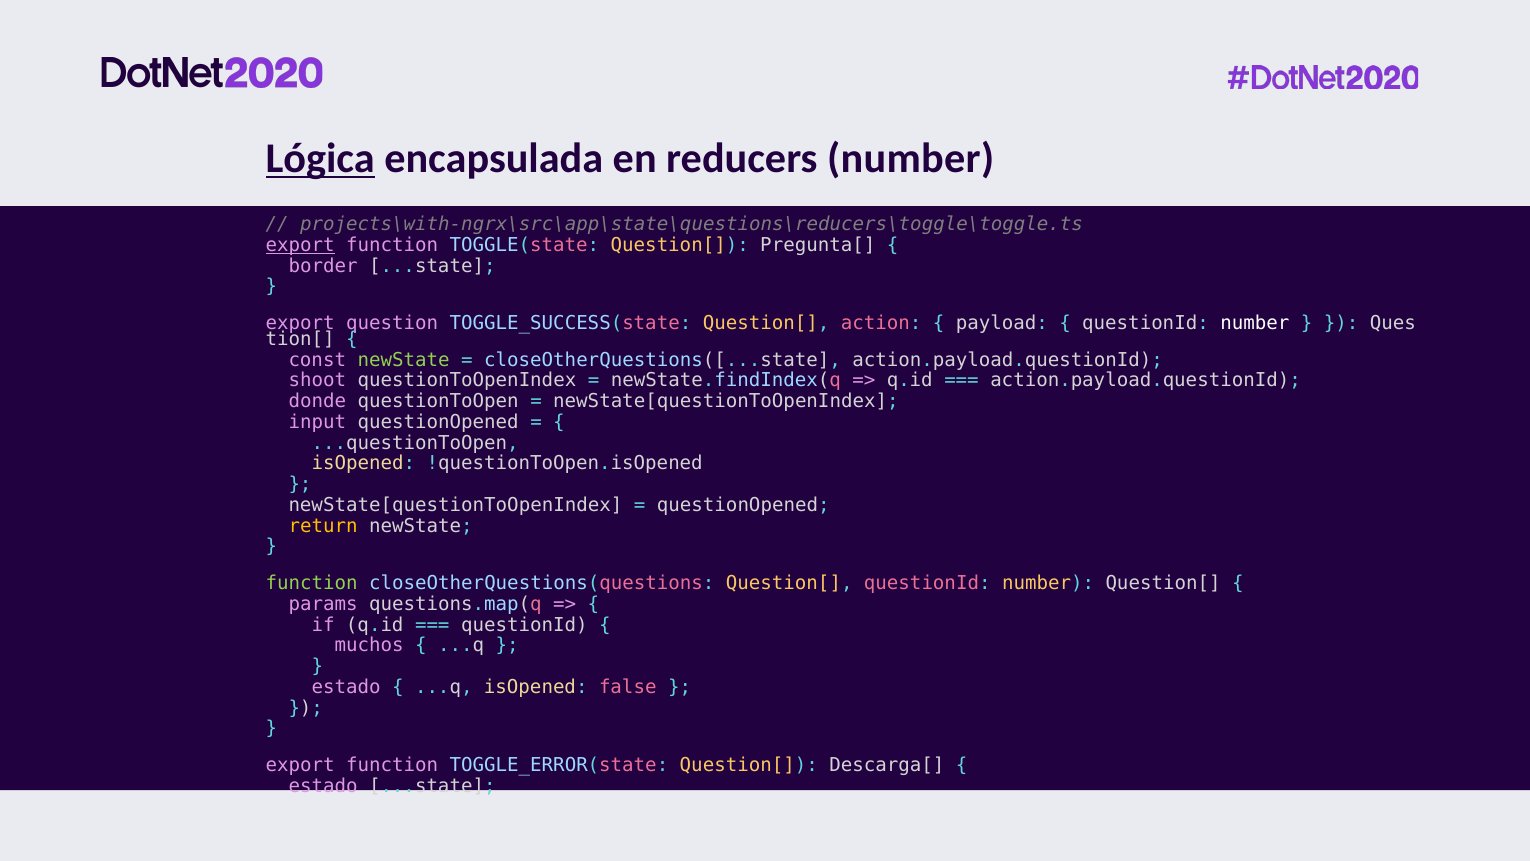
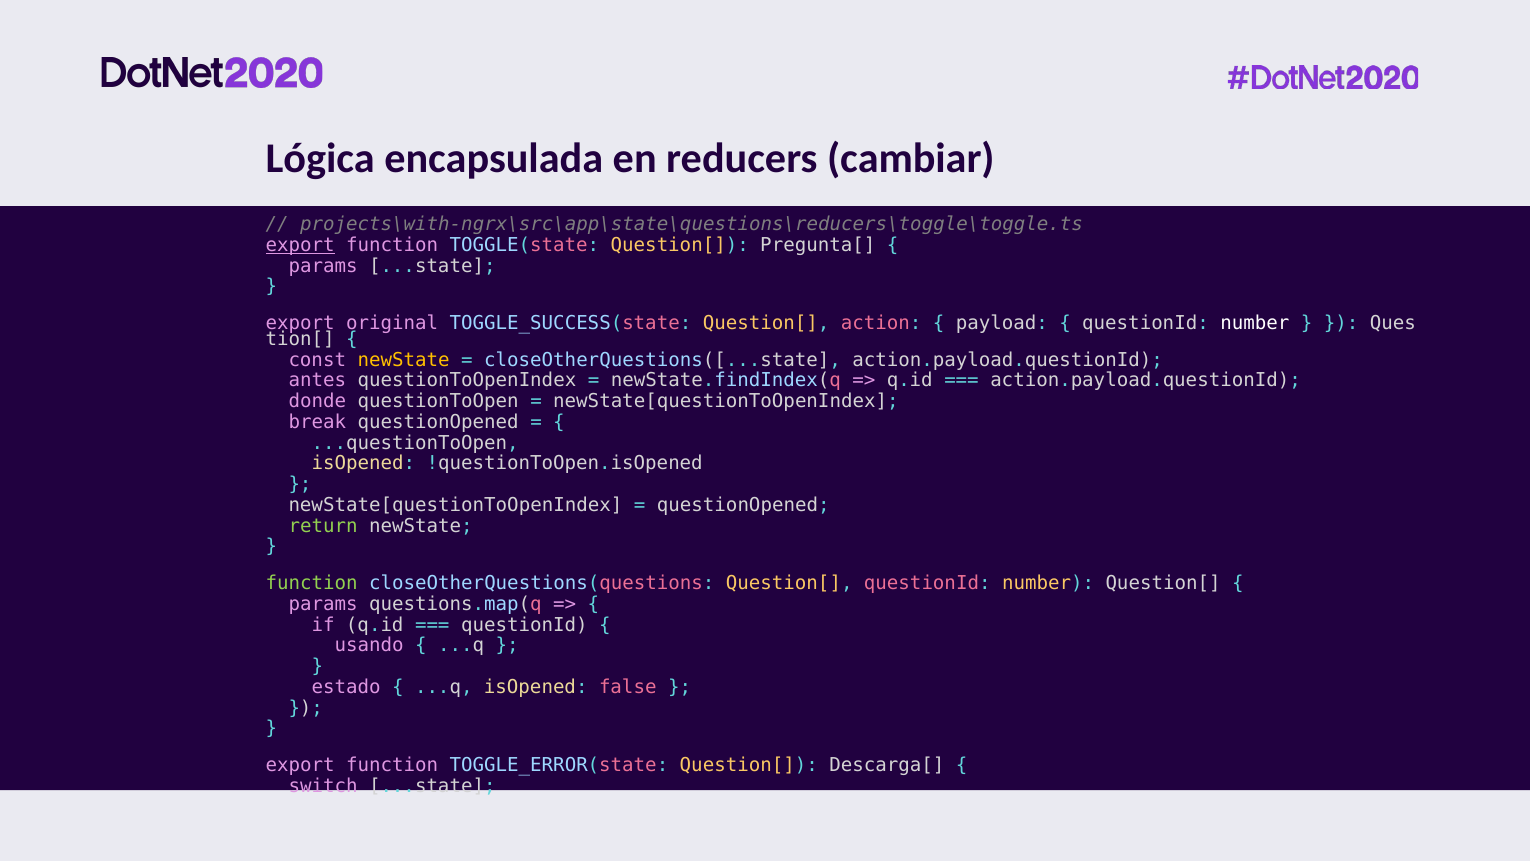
Lógica underline: present -> none
reducers number: number -> cambiar
border at (323, 266): border -> params
question: question -> original
newState at (404, 360) colour: light green -> yellow
shoot: shoot -> antes
input: input -> break
return colour: yellow -> light green
muchos: muchos -> usando
estado at (323, 786): estado -> switch
